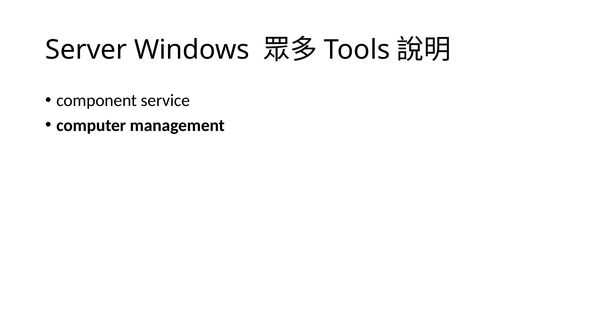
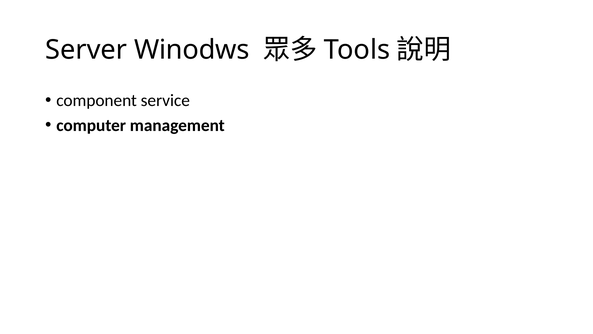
Windows: Windows -> Winodws
